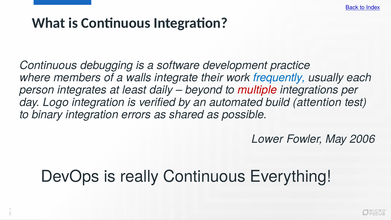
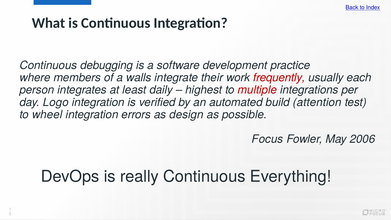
frequently colour: blue -> red
beyond: beyond -> highest
binary: binary -> wheel
shared: shared -> design
Lower: Lower -> Focus
